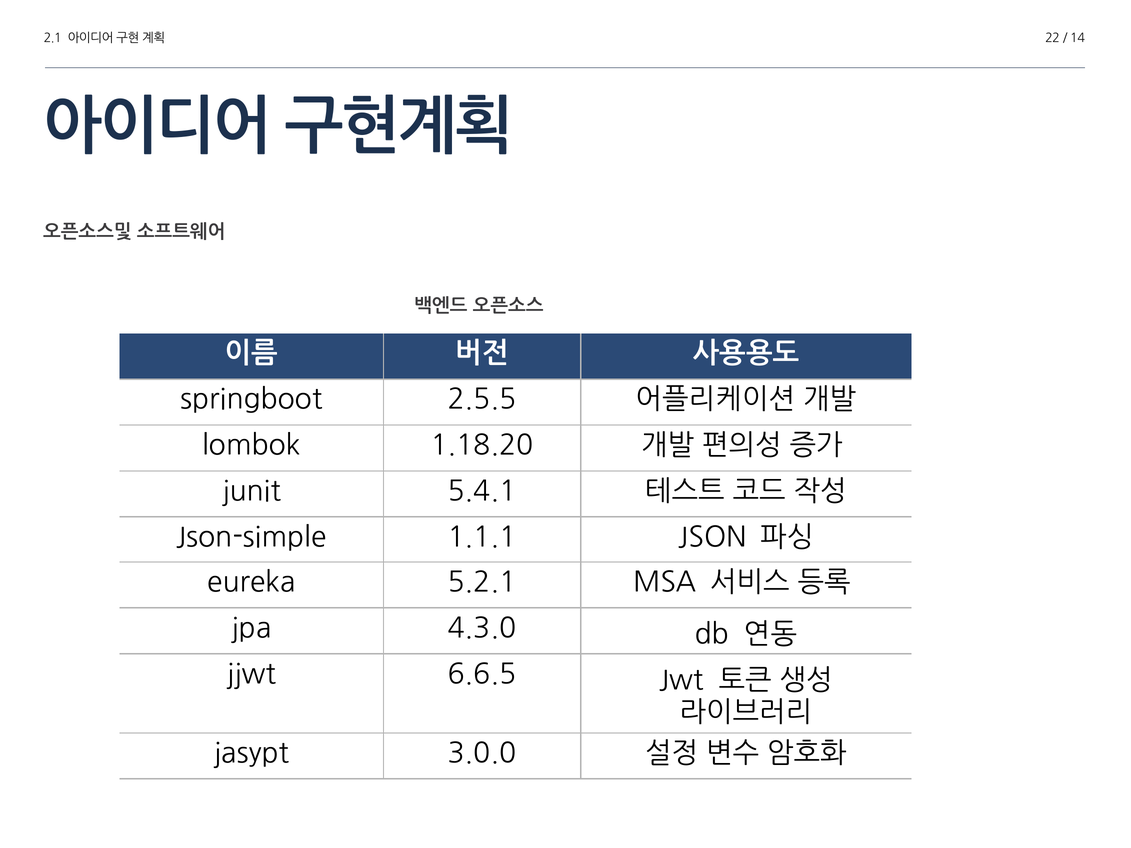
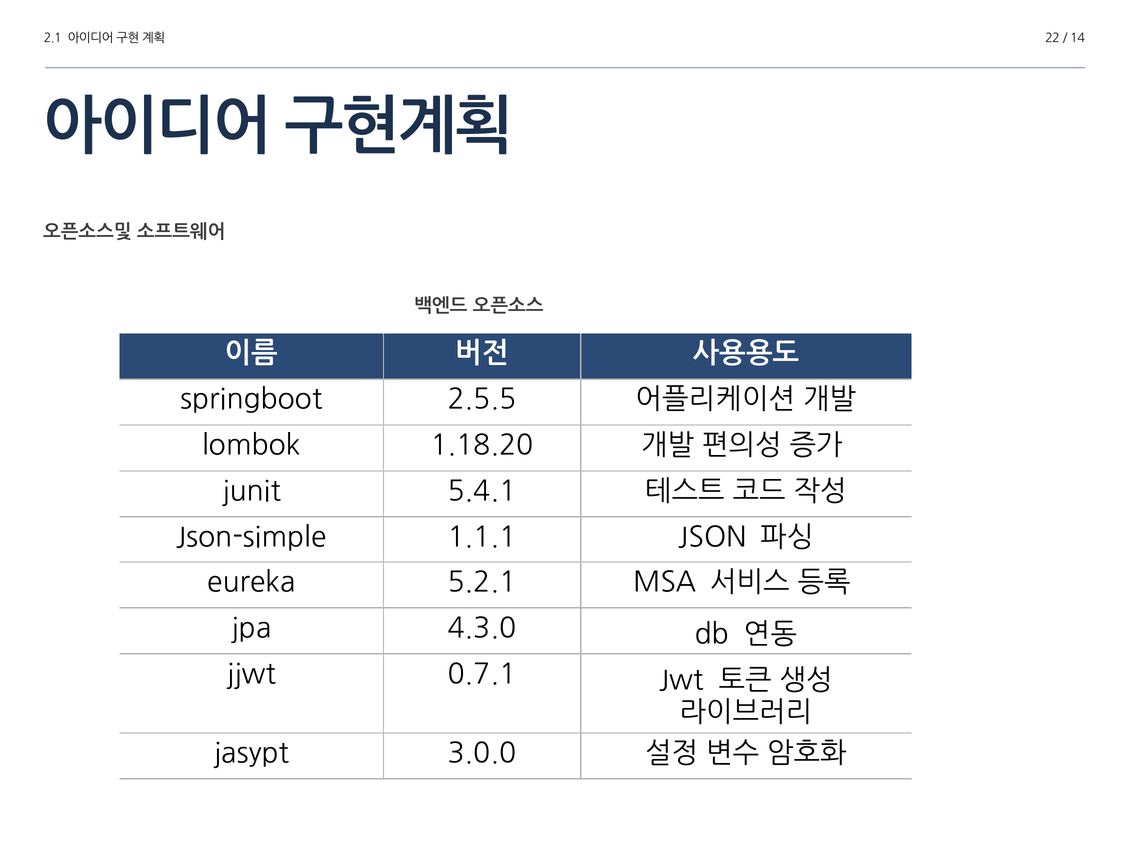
6.6.5: 6.6.5 -> 0.7.1
